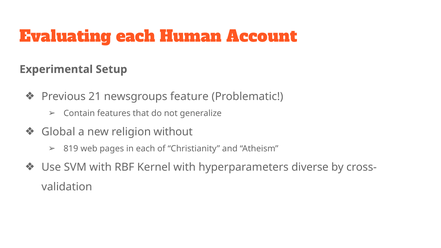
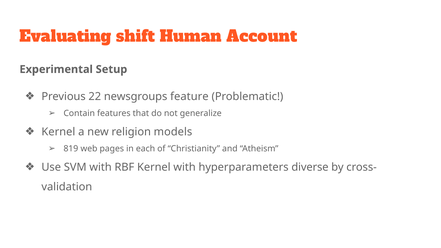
Evaluating each: each -> shift
21: 21 -> 22
Global at (58, 132): Global -> Kernel
without: without -> models
